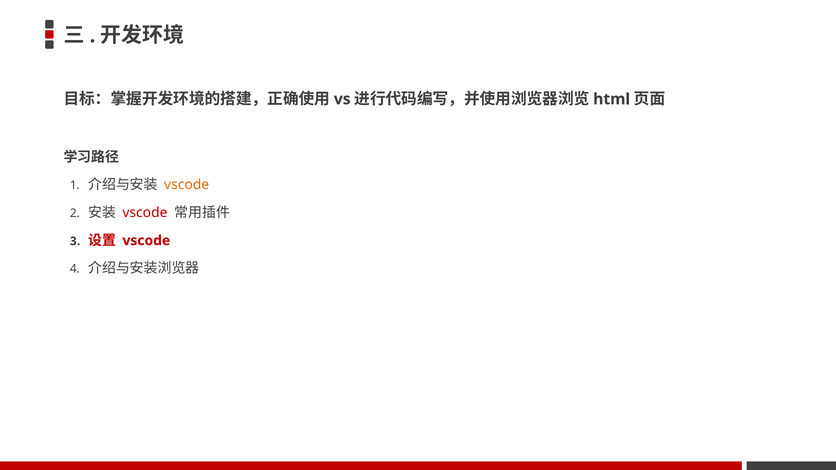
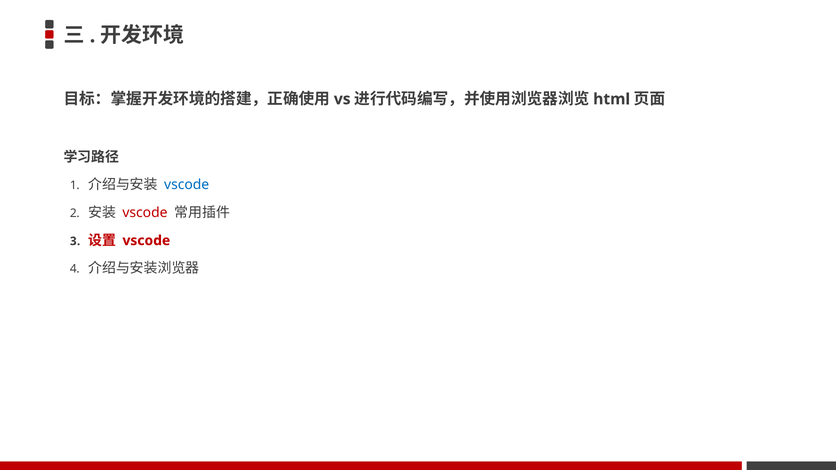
vscode at (187, 185) colour: orange -> blue
